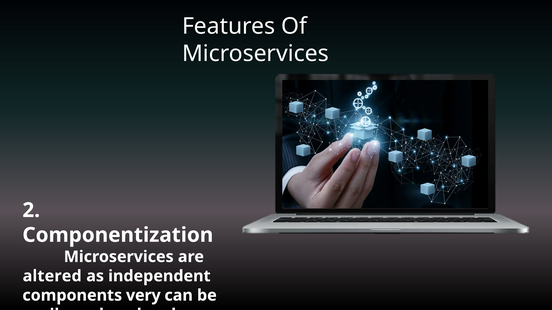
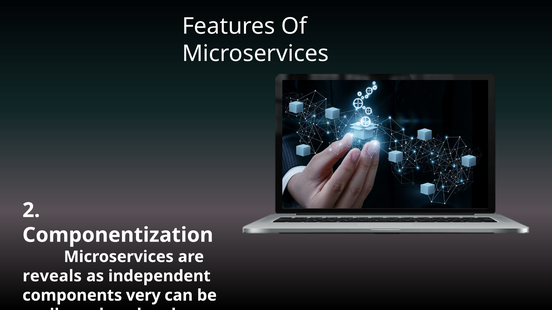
altered: altered -> reveals
